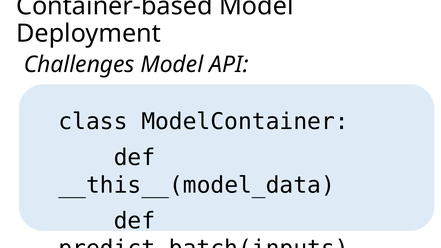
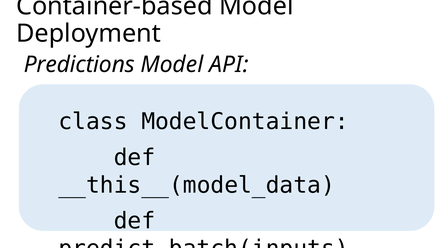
Challenges: Challenges -> Predictions
